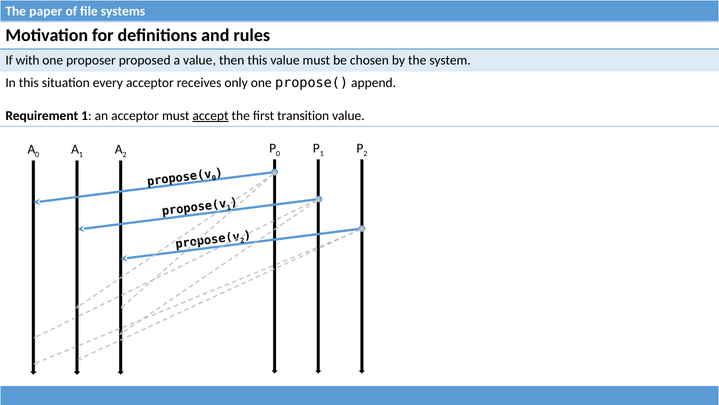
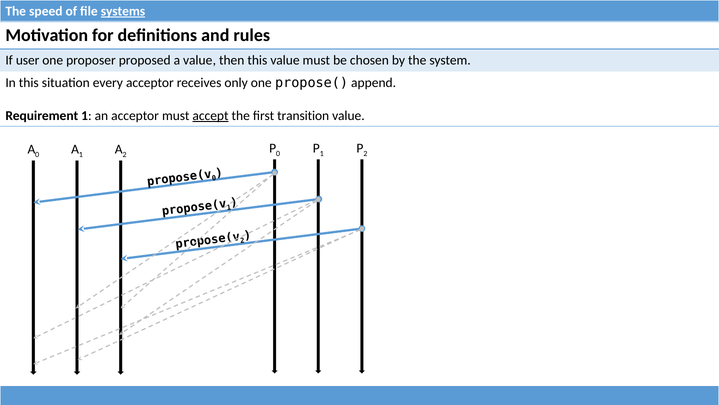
paper: paper -> speed
systems underline: none -> present
with: with -> user
